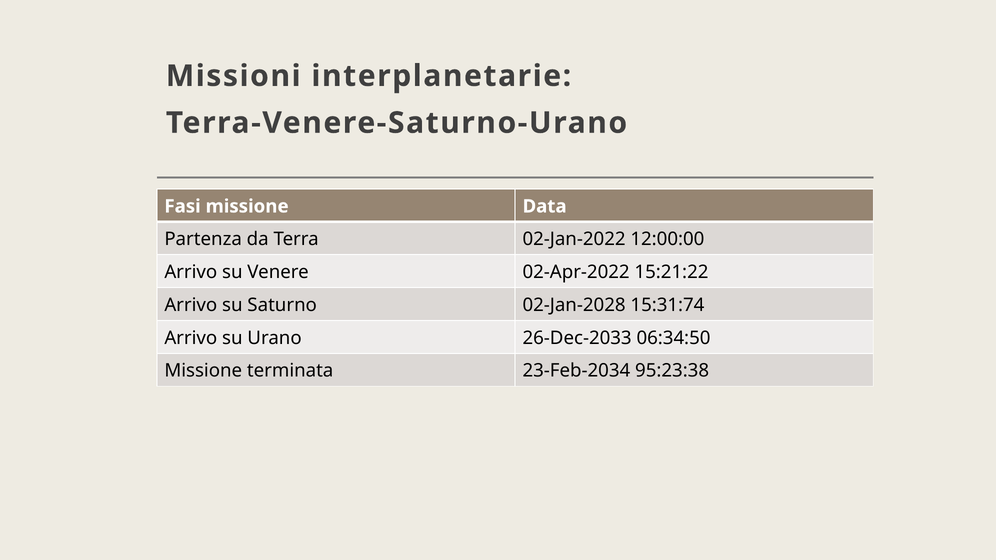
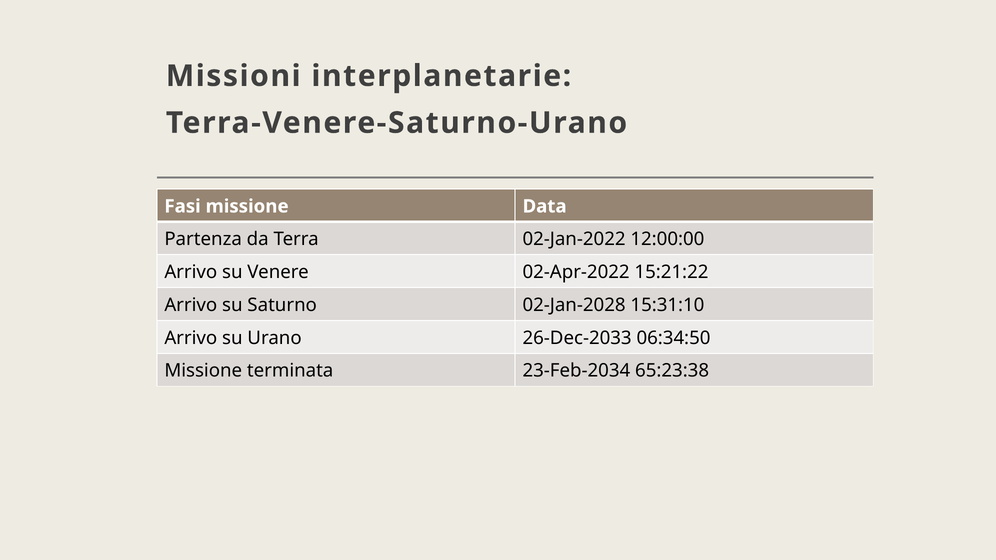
15:31:74: 15:31:74 -> 15:31:10
95:23:38: 95:23:38 -> 65:23:38
